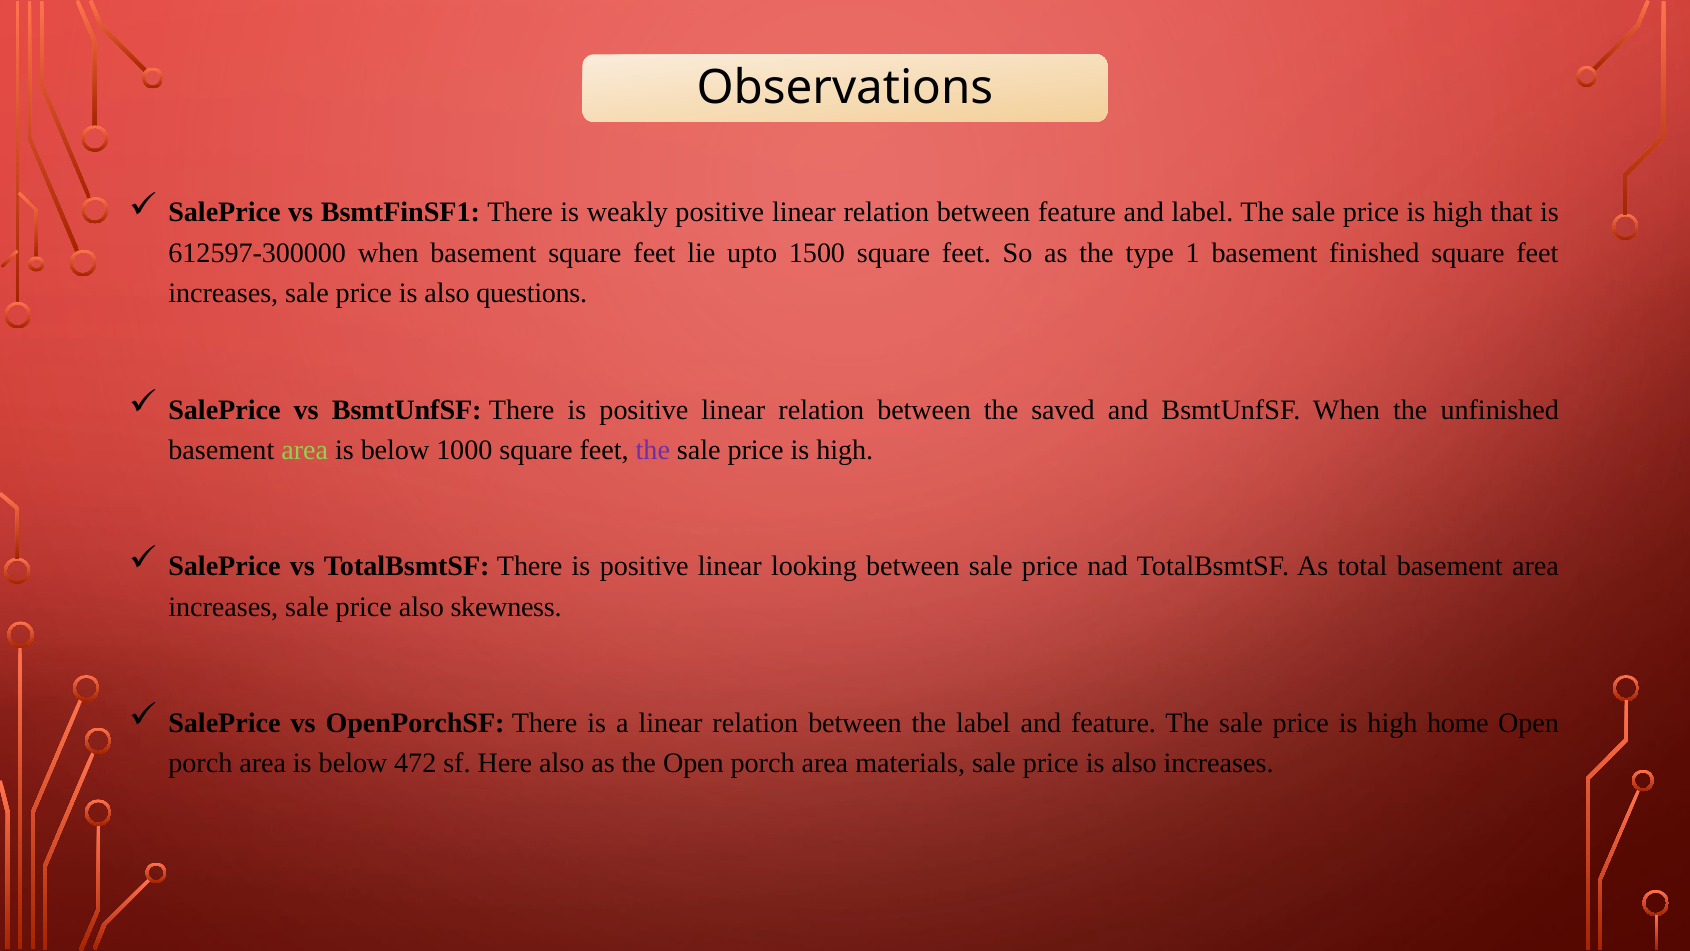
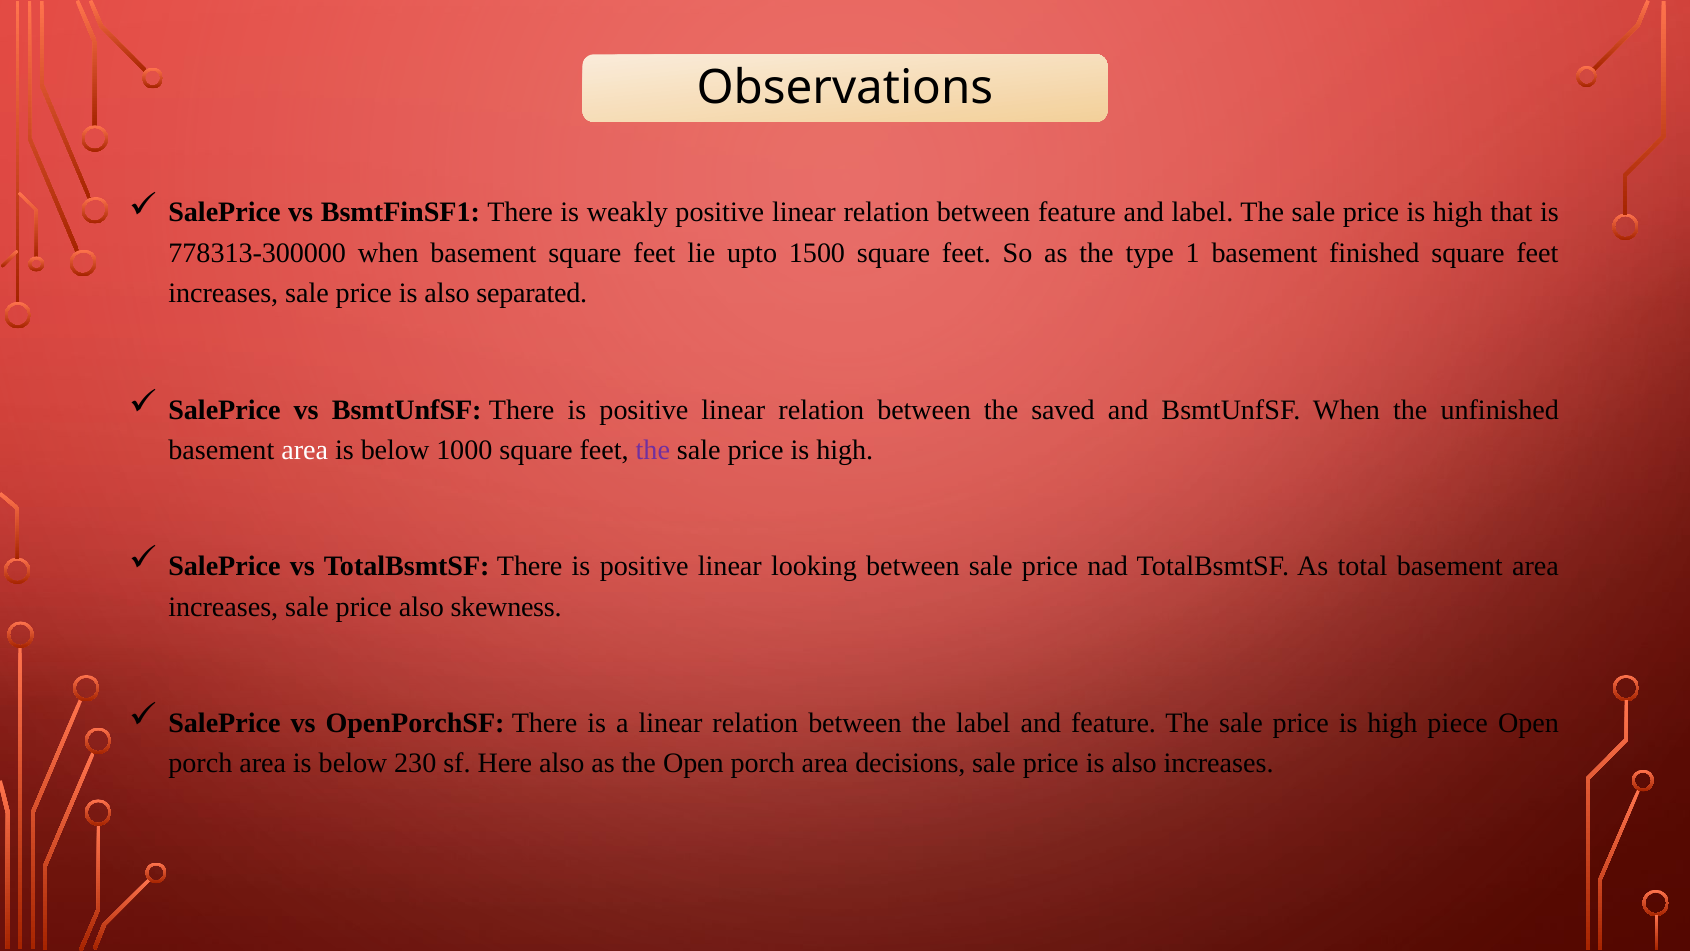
612597-300000: 612597-300000 -> 778313-300000
questions: questions -> separated
area at (305, 450) colour: light green -> white
home: home -> piece
472: 472 -> 230
materials: materials -> decisions
